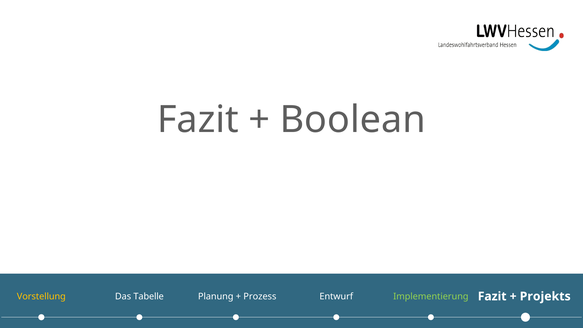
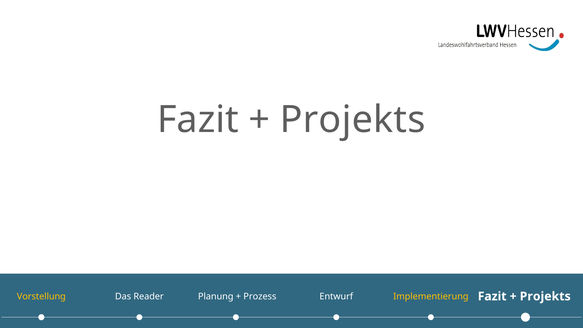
Boolean at (353, 120): Boolean -> Projekts
Tabelle: Tabelle -> Reader
Implementierung colour: light green -> yellow
